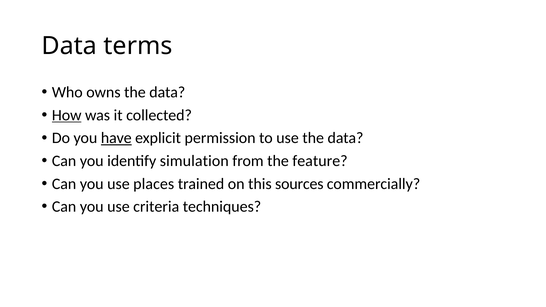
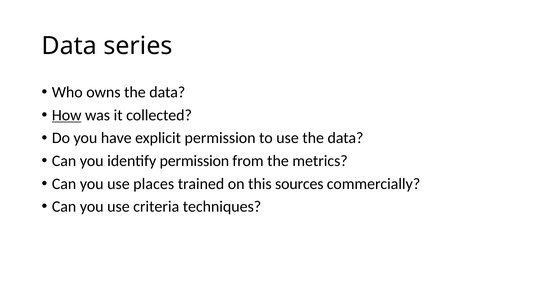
terms: terms -> series
have underline: present -> none
identify simulation: simulation -> permission
feature: feature -> metrics
